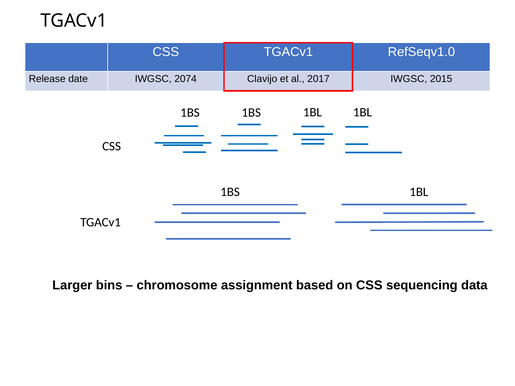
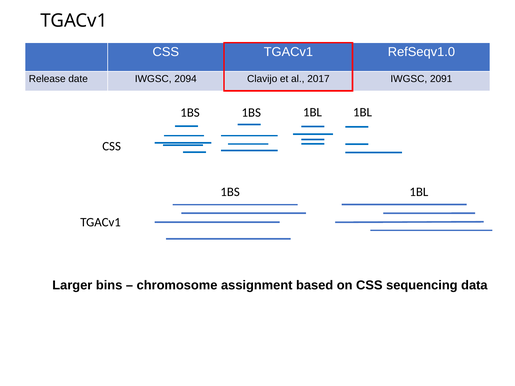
2074: 2074 -> 2094
2015: 2015 -> 2091
